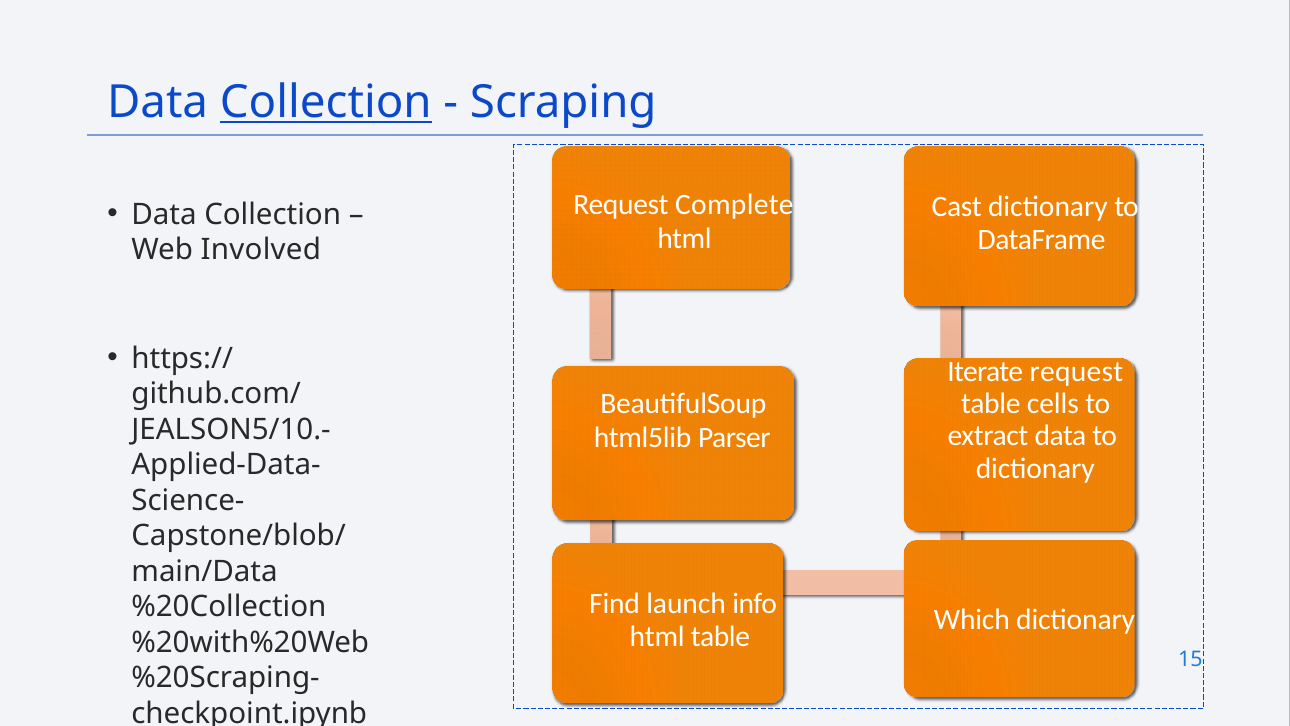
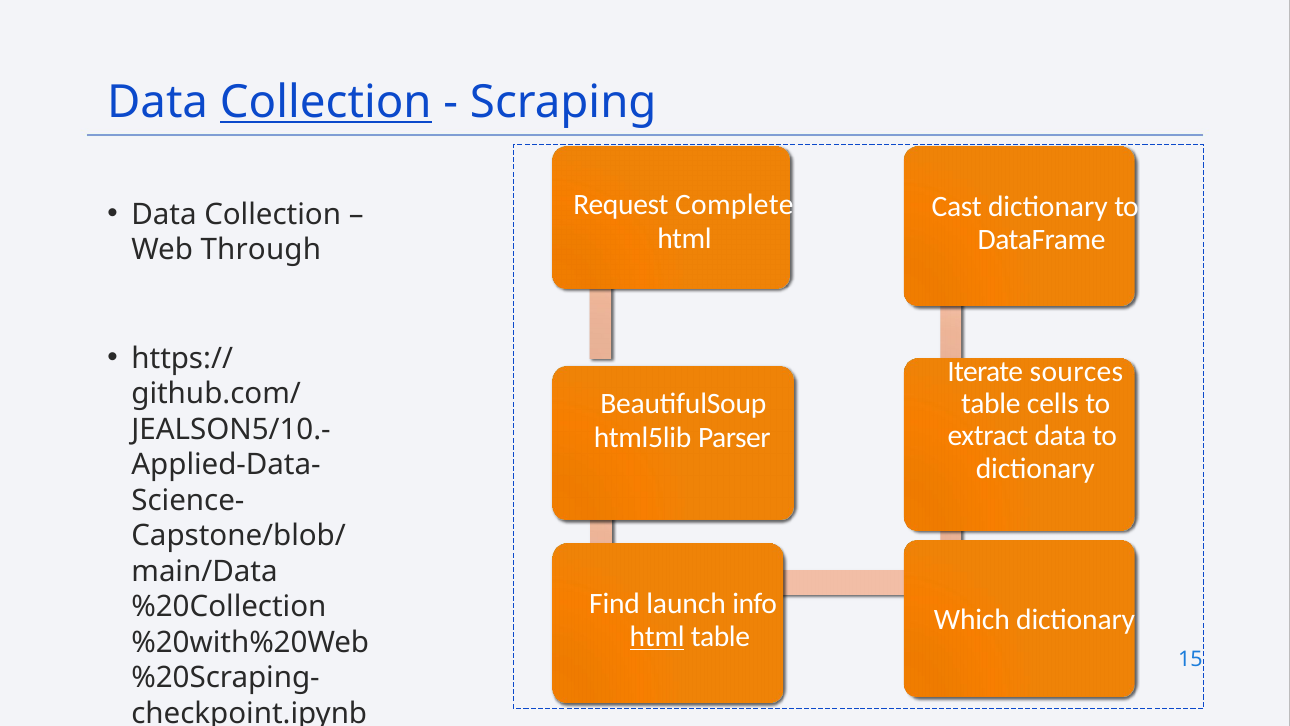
Involved: Involved -> Through
Iterate request: request -> sources
html at (657, 636) underline: none -> present
